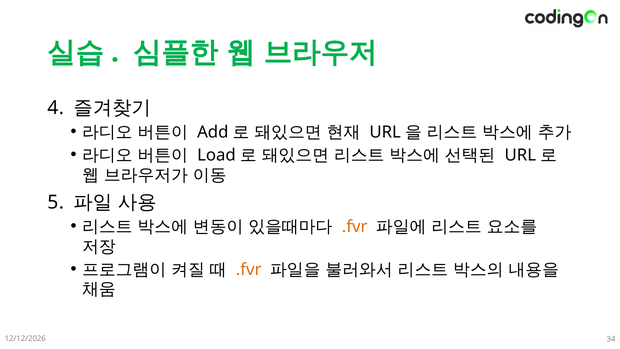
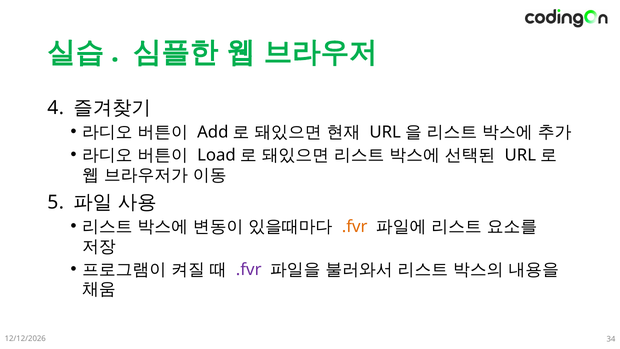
.fvr at (249, 269) colour: orange -> purple
